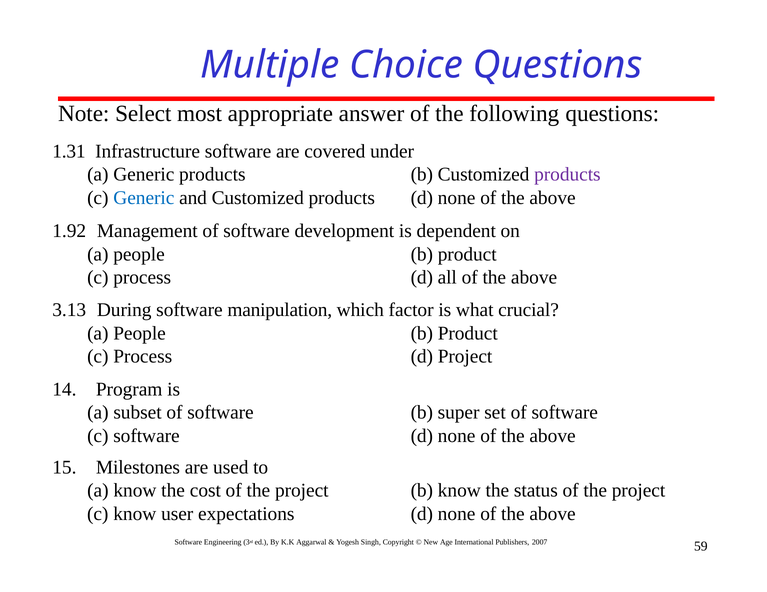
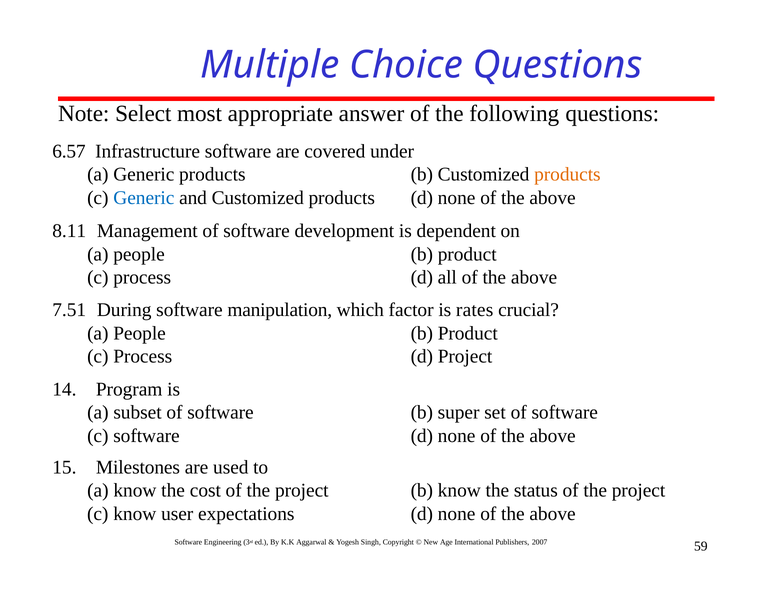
1.31: 1.31 -> 6.57
products at (567, 175) colour: purple -> orange
1.92: 1.92 -> 8.11
3.13: 3.13 -> 7.51
what: what -> rates
